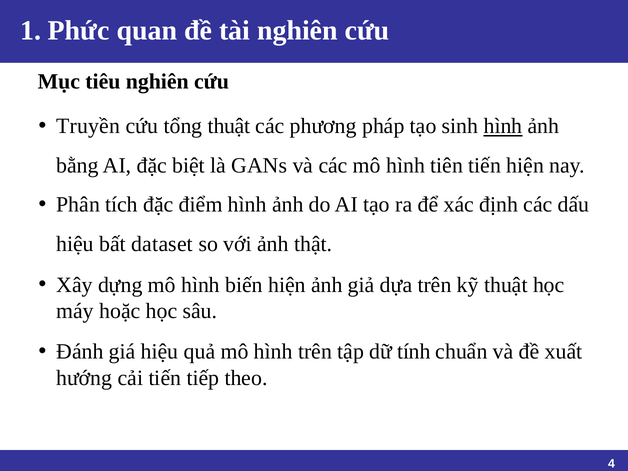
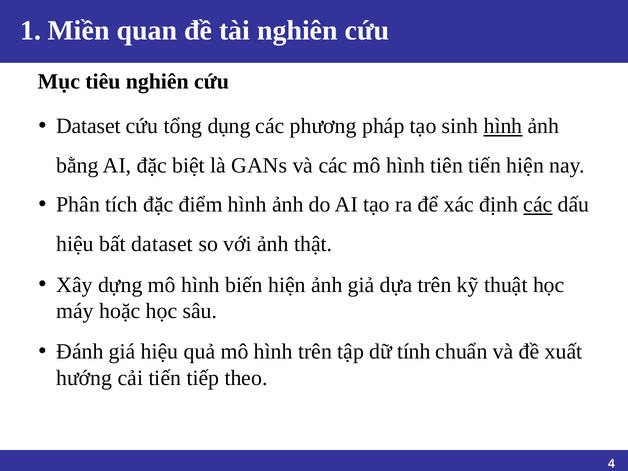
Phức: Phức -> Miền
Truyền at (88, 126): Truyền -> Dataset
tổng thuật: thuật -> dụng
các at (538, 205) underline: none -> present
